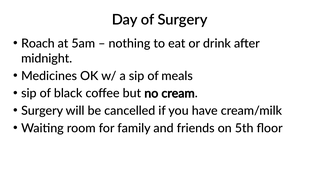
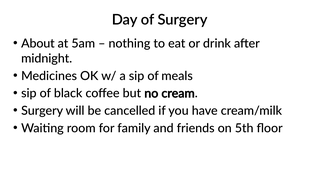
Roach: Roach -> About
